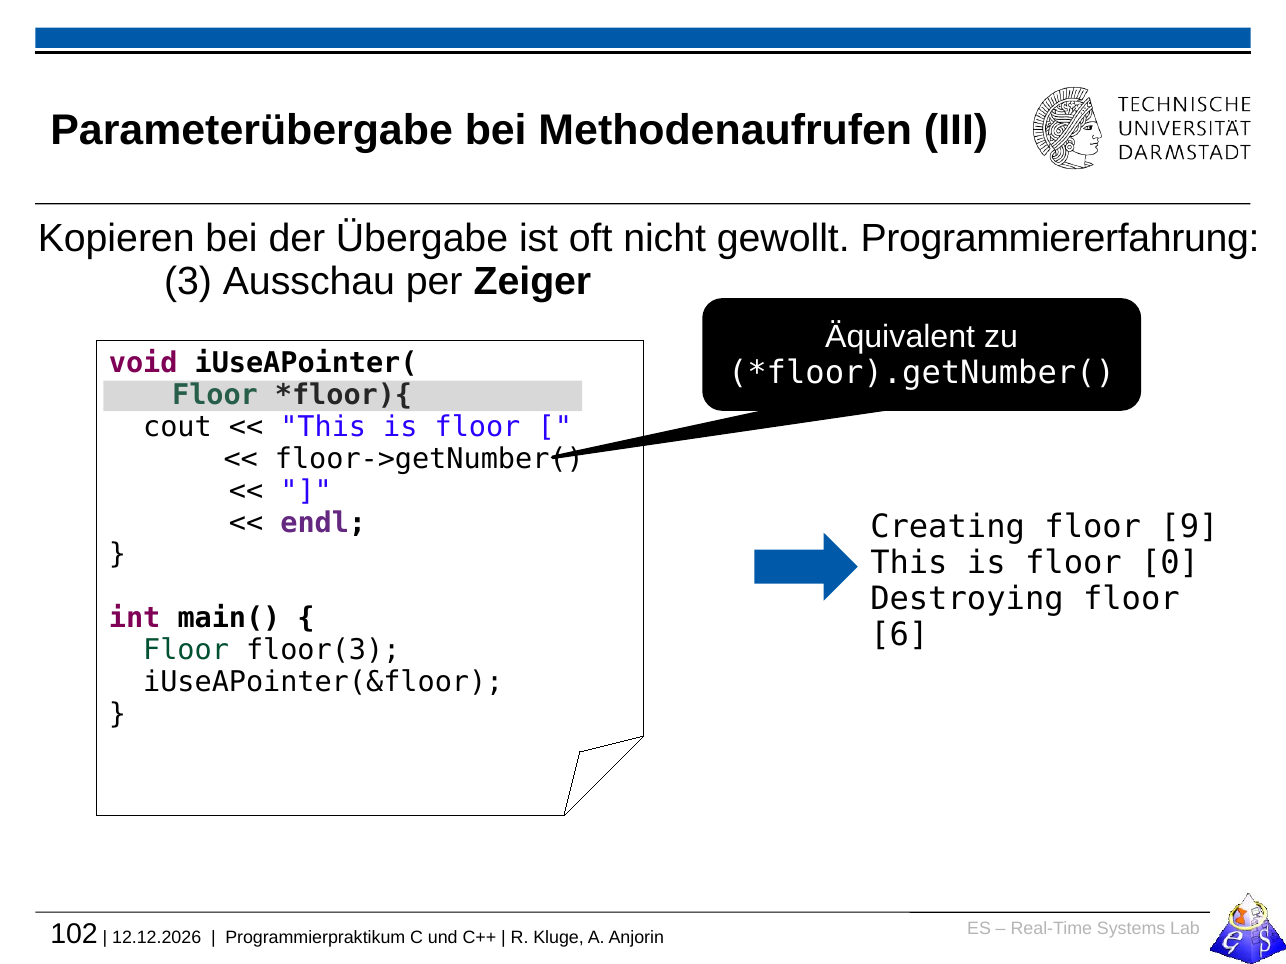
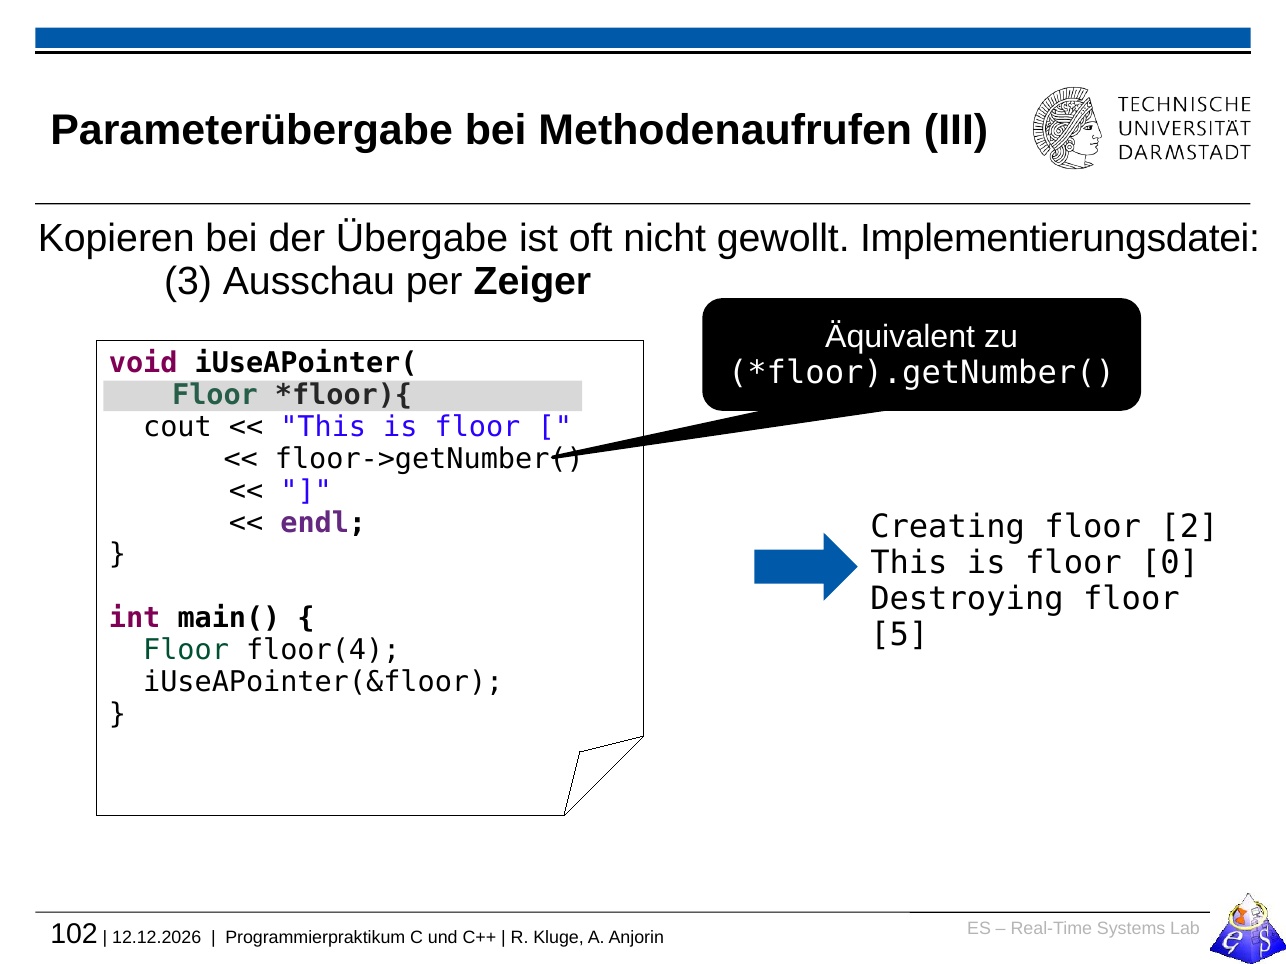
Programmiererfahrung: Programmiererfahrung -> Implementierungsdatei
9: 9 -> 2
6: 6 -> 5
floor(3: floor(3 -> floor(4
